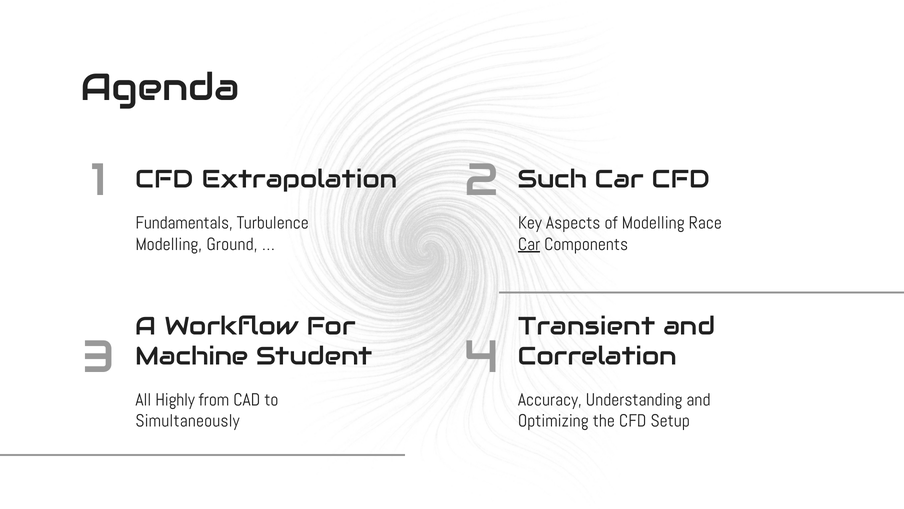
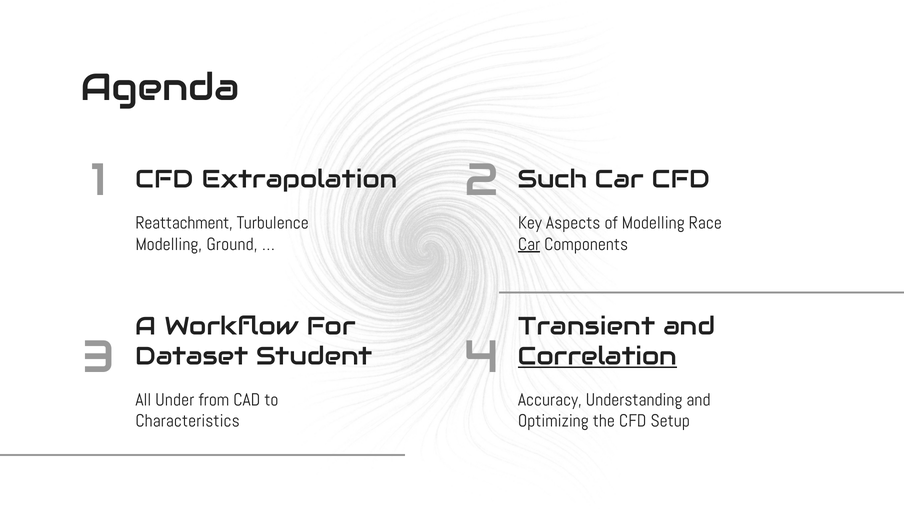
Fundamentals: Fundamentals -> Reattachment
Machine: Machine -> Dataset
Correlation underline: none -> present
Highly: Highly -> Under
Simultaneously: Simultaneously -> Characteristics
